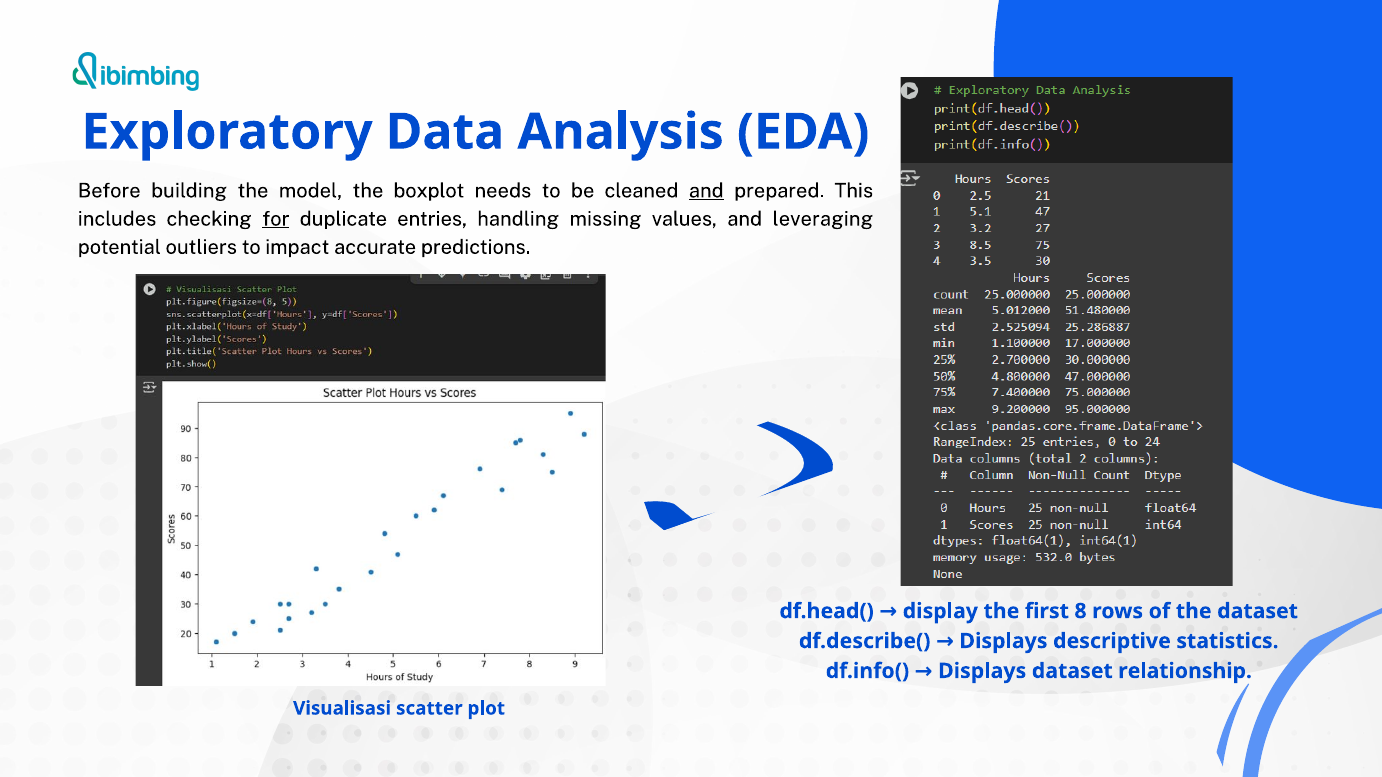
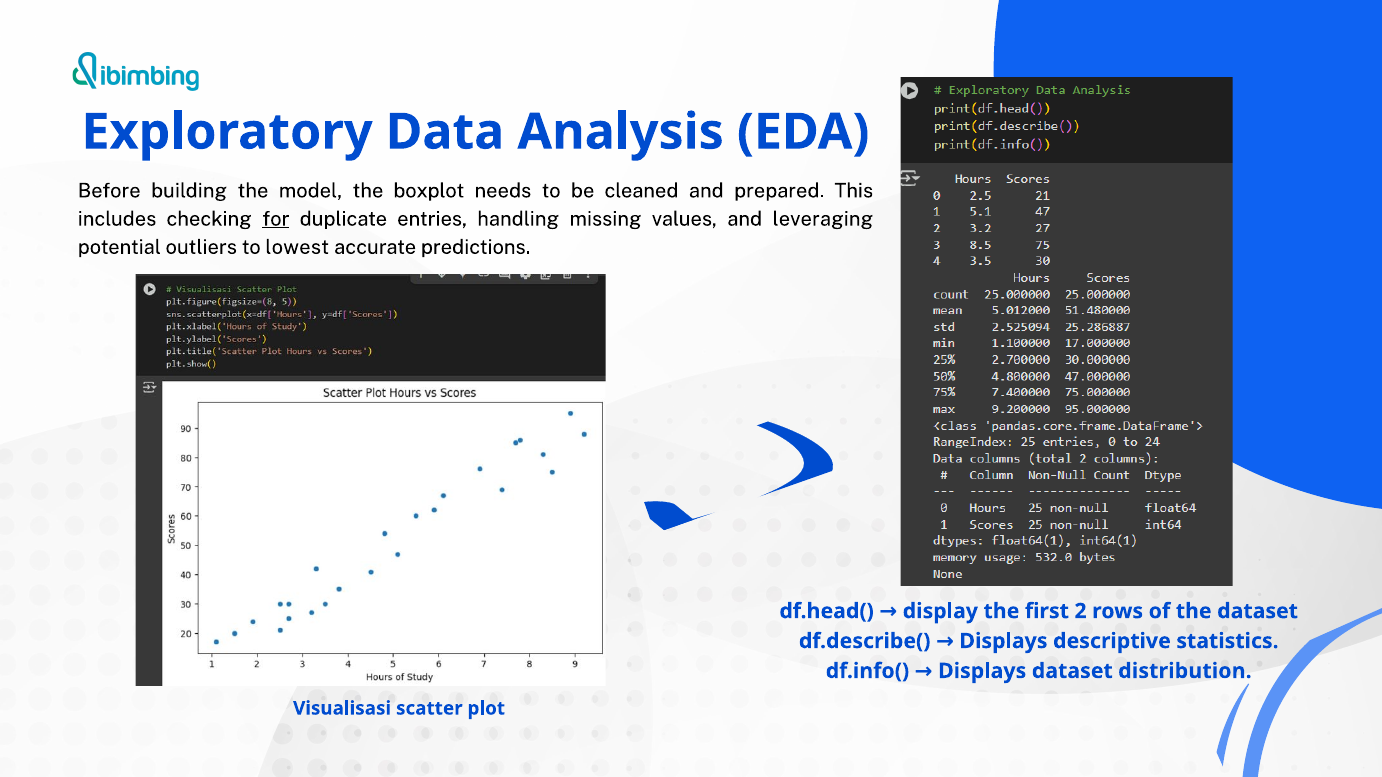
and at (706, 191) underline: present -> none
impact: impact -> lowest
8: 8 -> 2
relationship: relationship -> distribution
